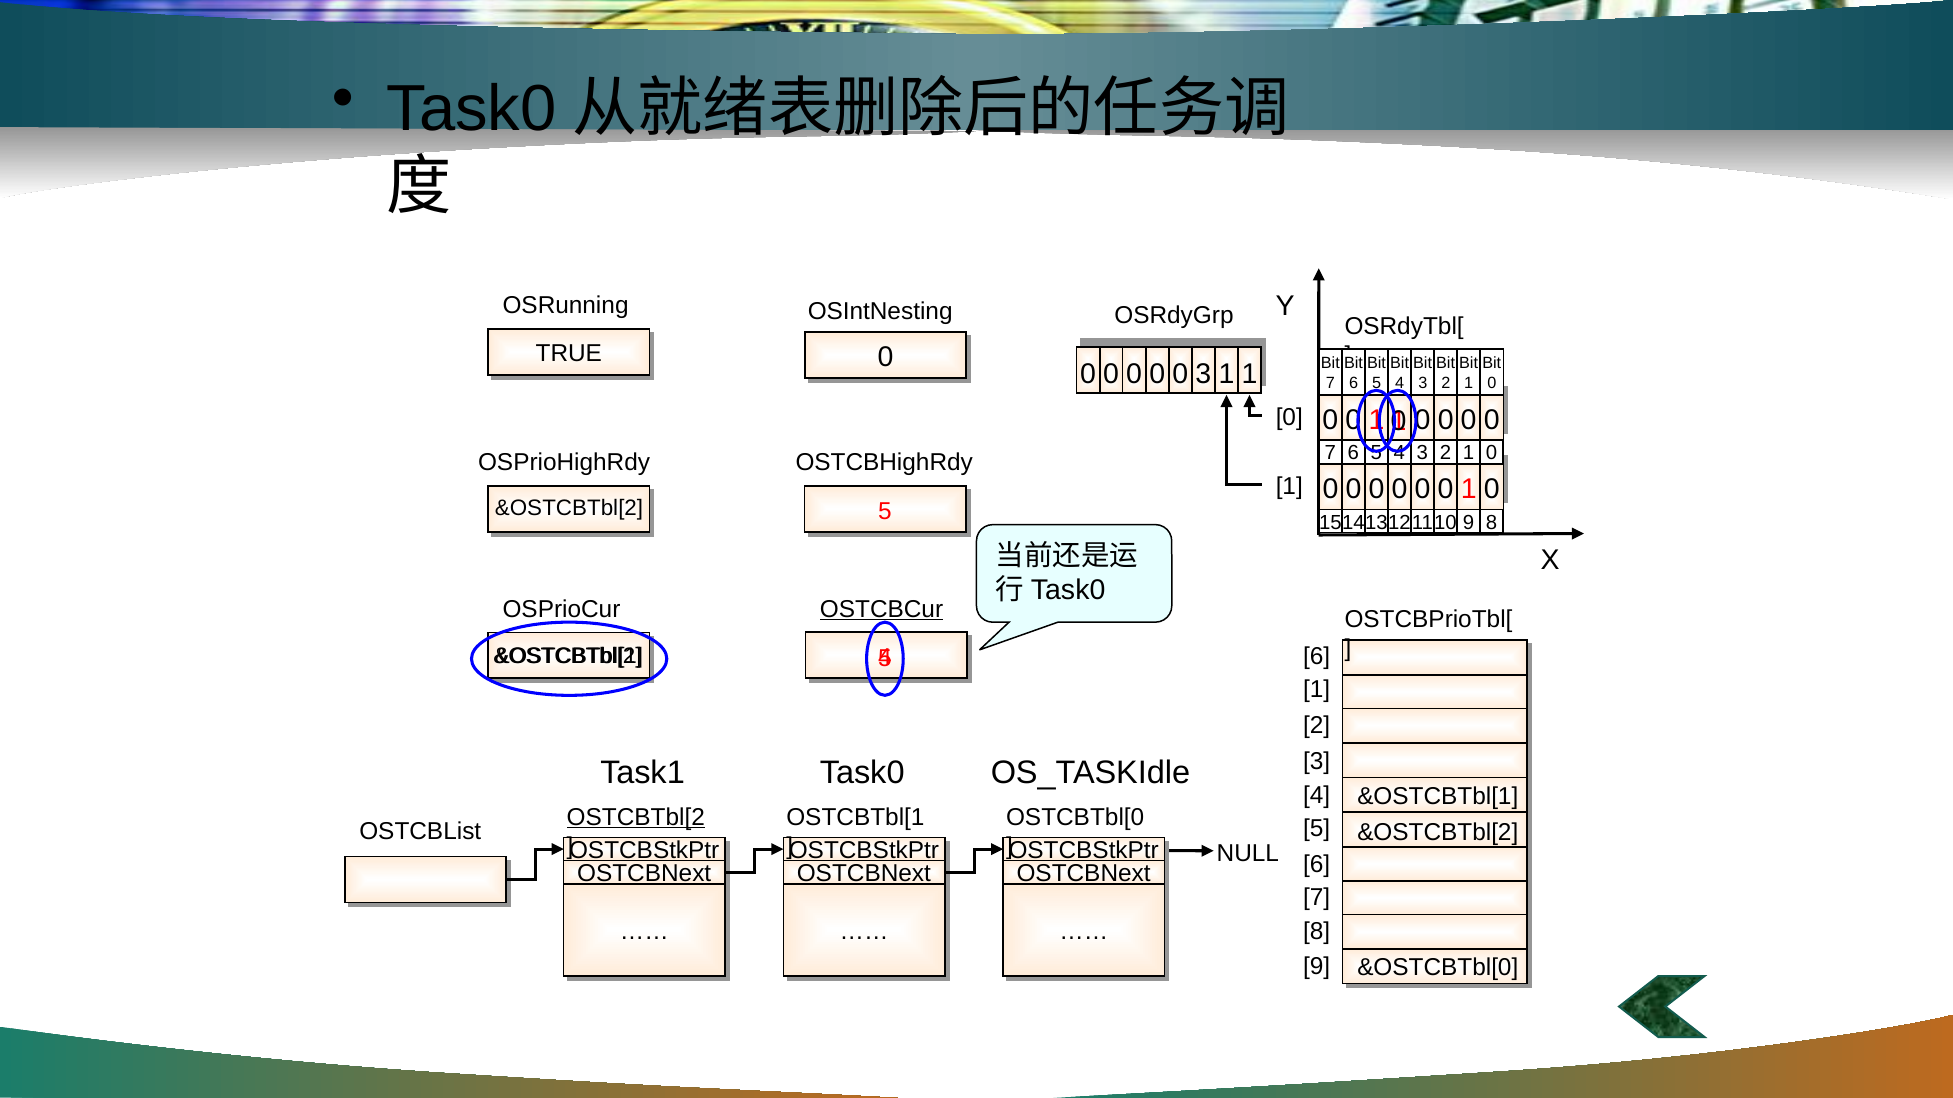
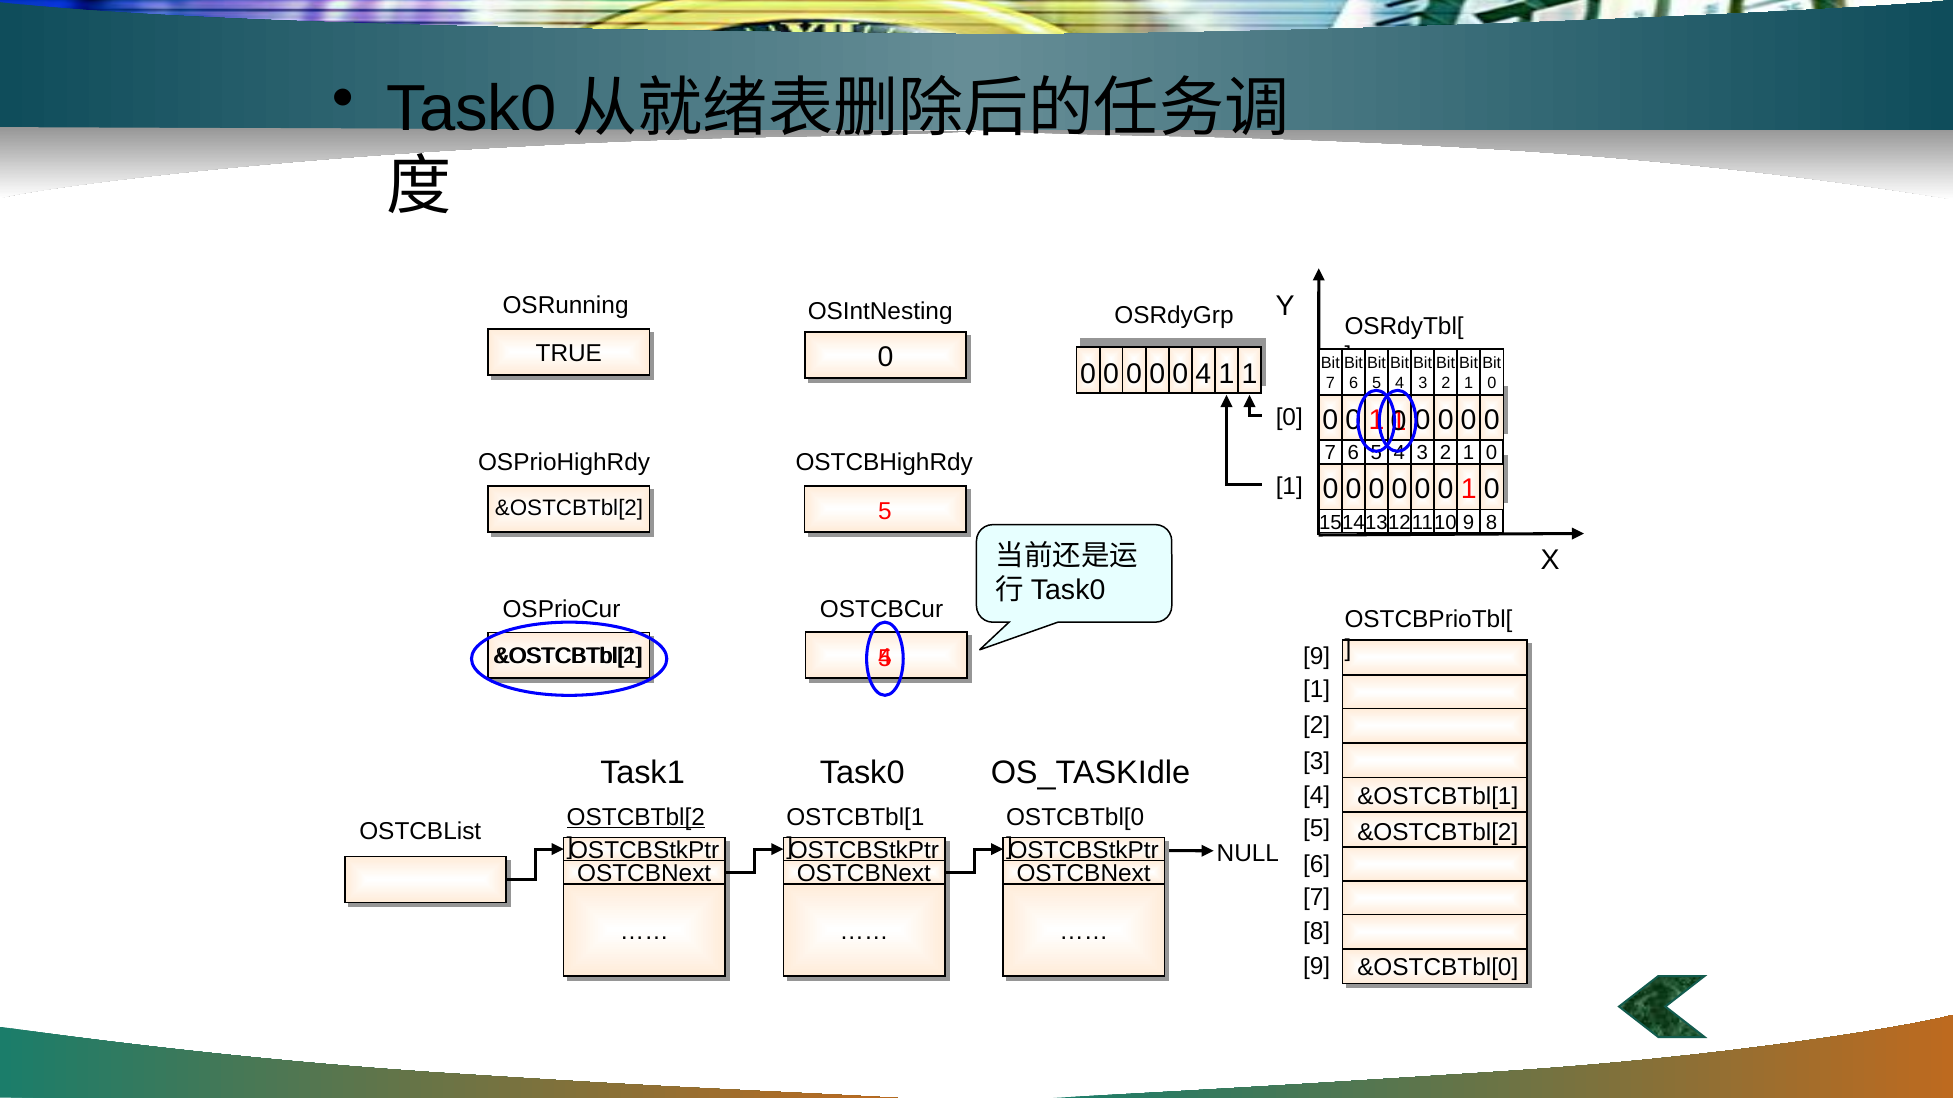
0 3: 3 -> 4
OSTCBCur underline: present -> none
6 at (1317, 657): 6 -> 9
